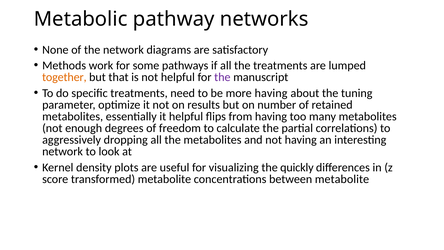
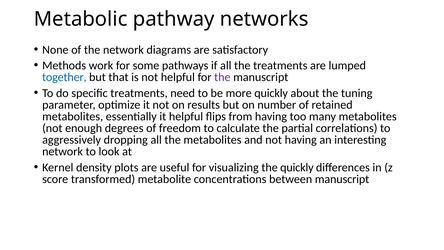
together colour: orange -> blue
more having: having -> quickly
between metabolite: metabolite -> manuscript
